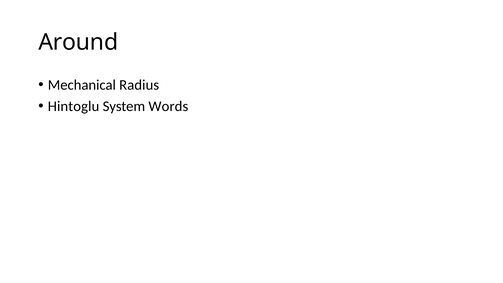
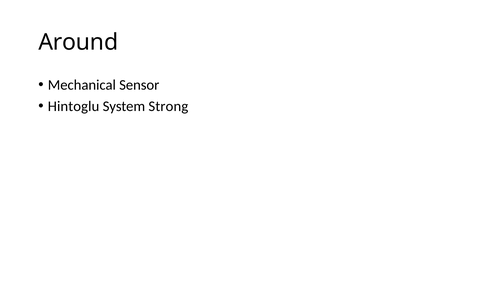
Radius: Radius -> Sensor
Words: Words -> Strong
